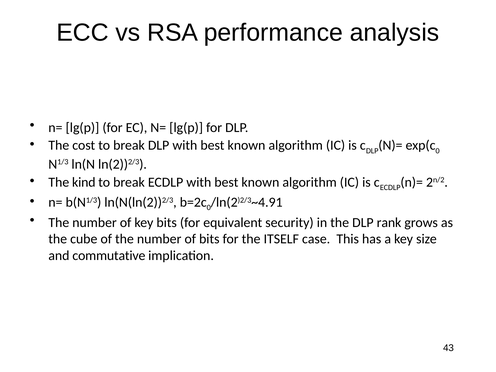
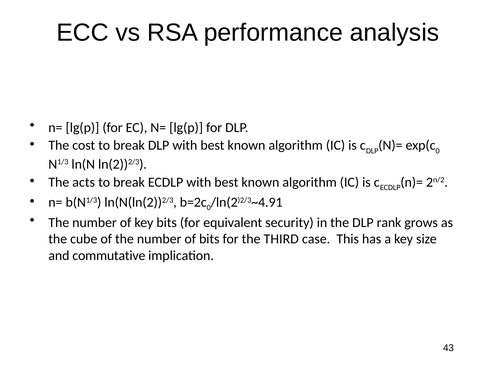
kind: kind -> acts
ITSELF: ITSELF -> THIRD
